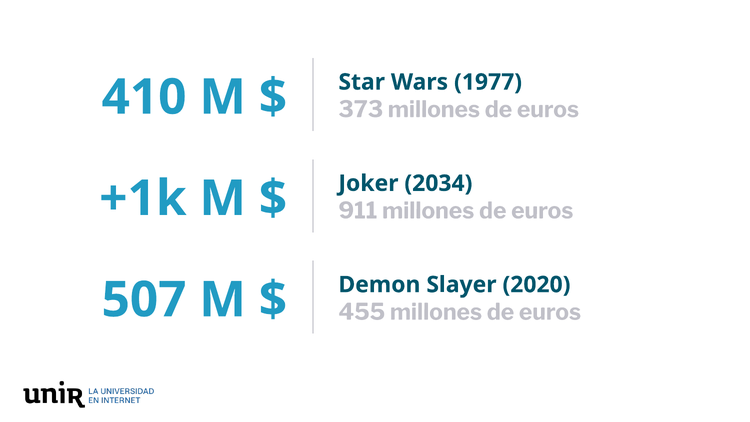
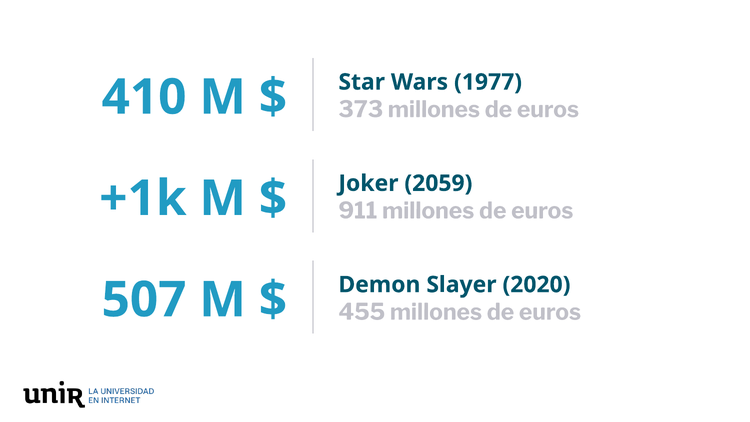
2034: 2034 -> 2059
